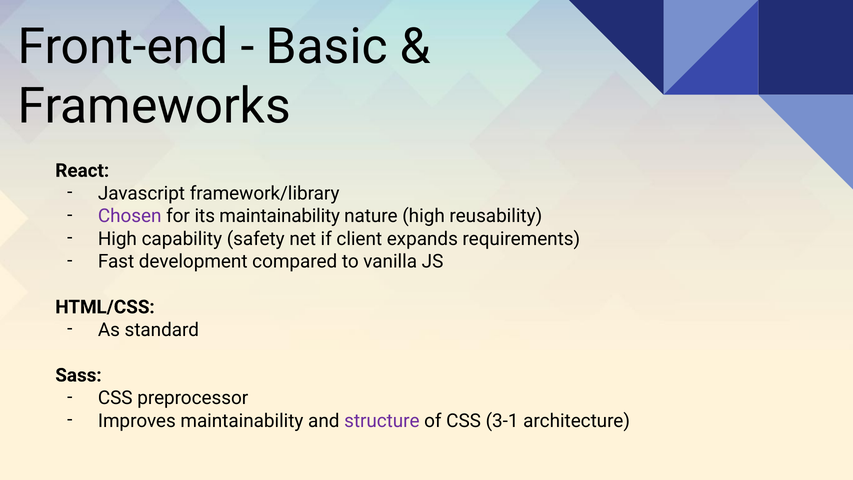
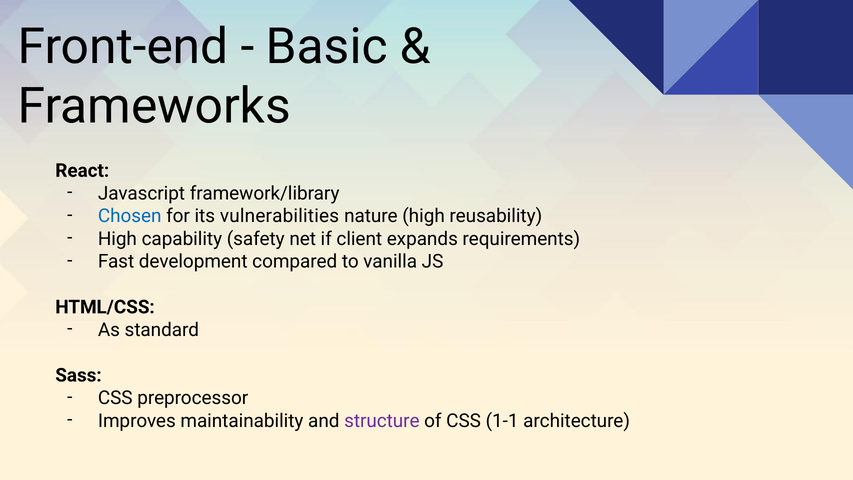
Chosen colour: purple -> blue
its maintainability: maintainability -> vulnerabilities
3-1: 3-1 -> 1-1
